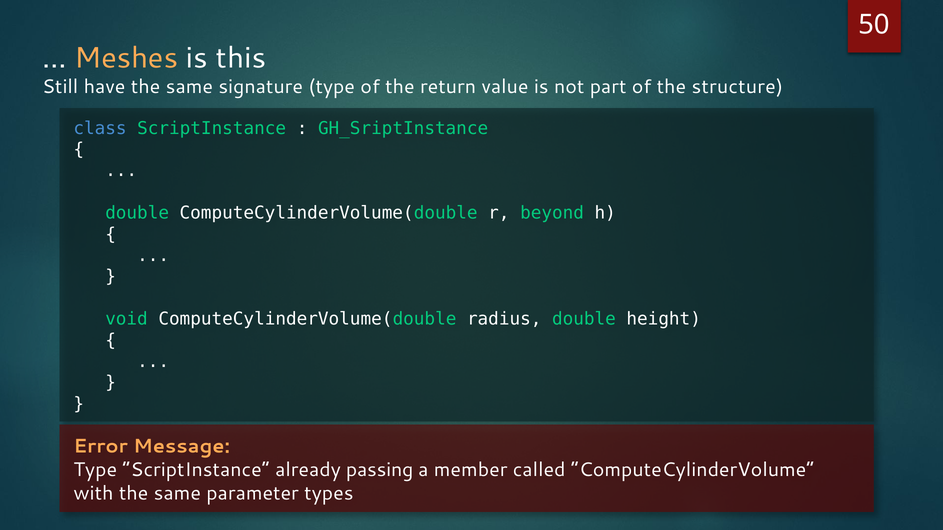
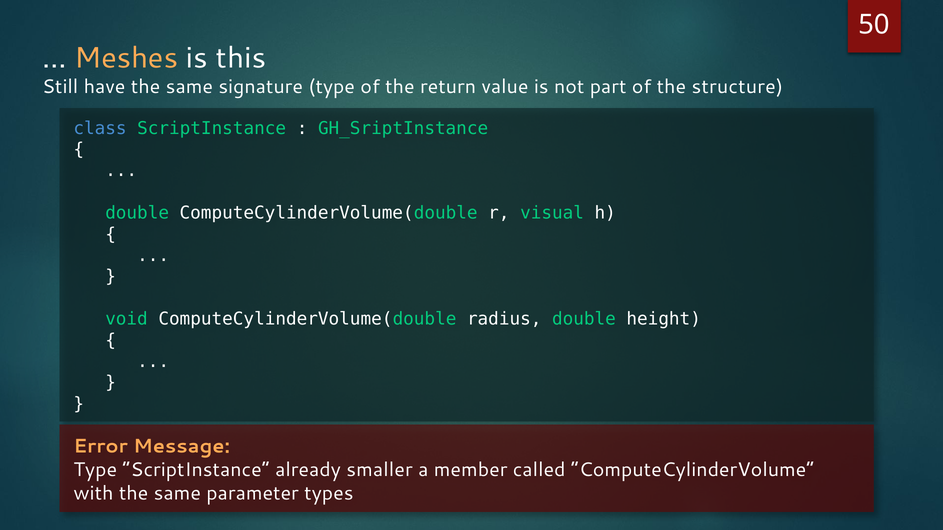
beyond: beyond -> visual
passing: passing -> smaller
